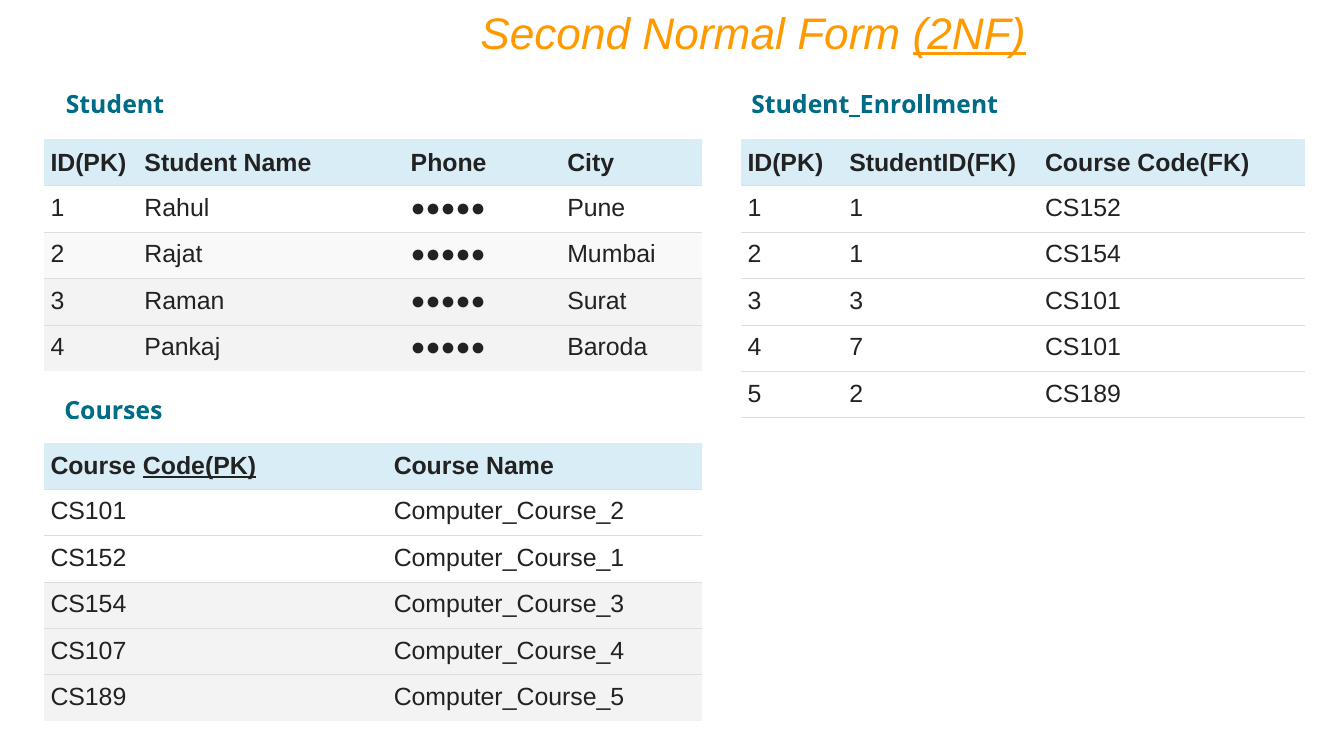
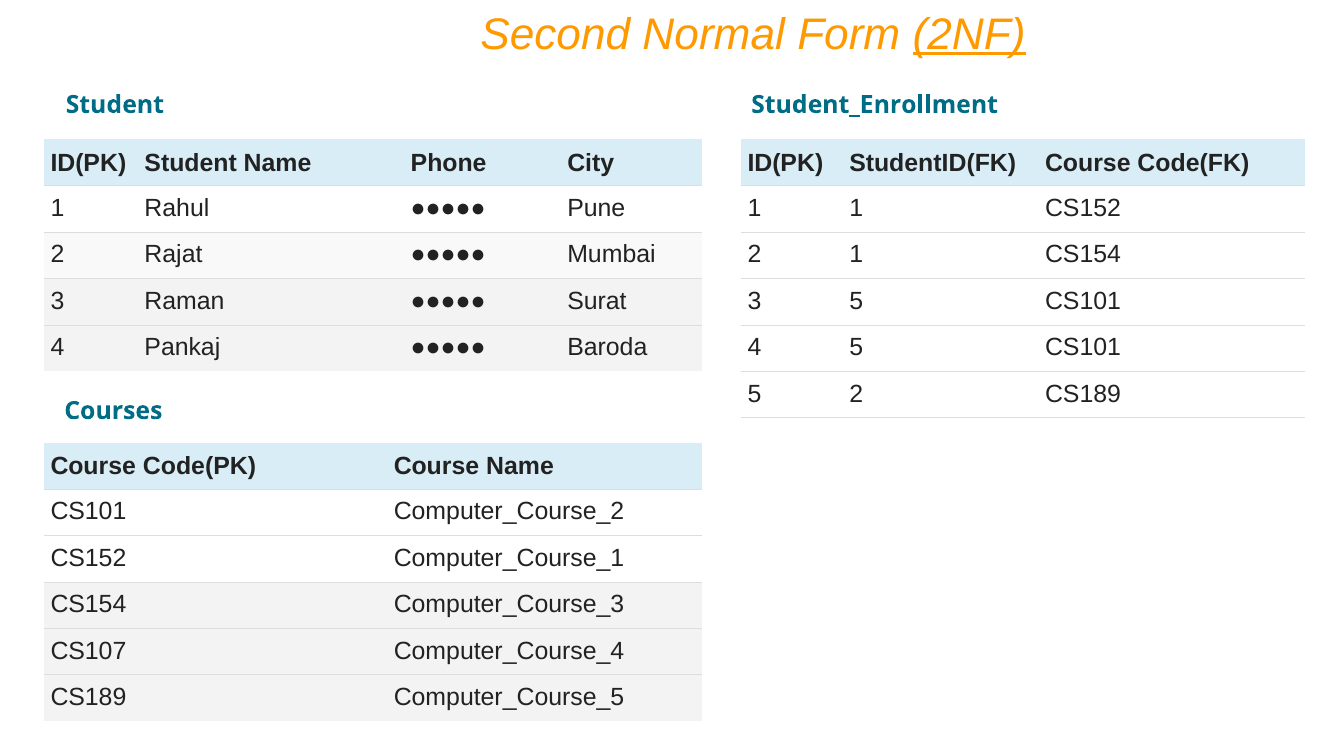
3 3: 3 -> 5
4 7: 7 -> 5
Code(PK underline: present -> none
